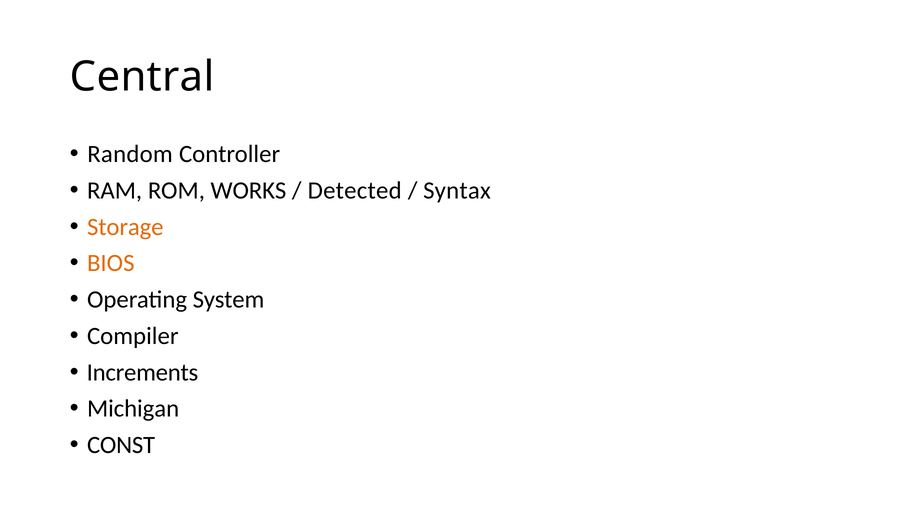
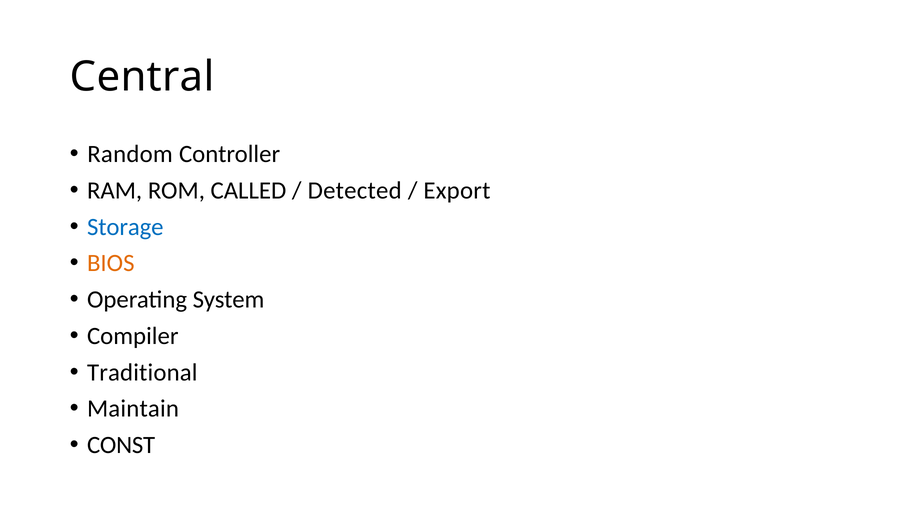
WORKS: WORKS -> CALLED
Syntax: Syntax -> Export
Storage colour: orange -> blue
Increments: Increments -> Traditional
Michigan: Michigan -> Maintain
